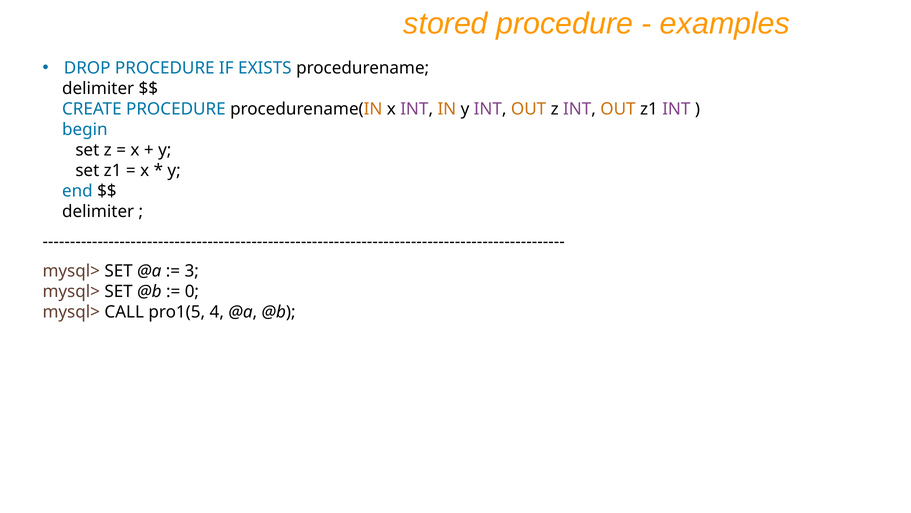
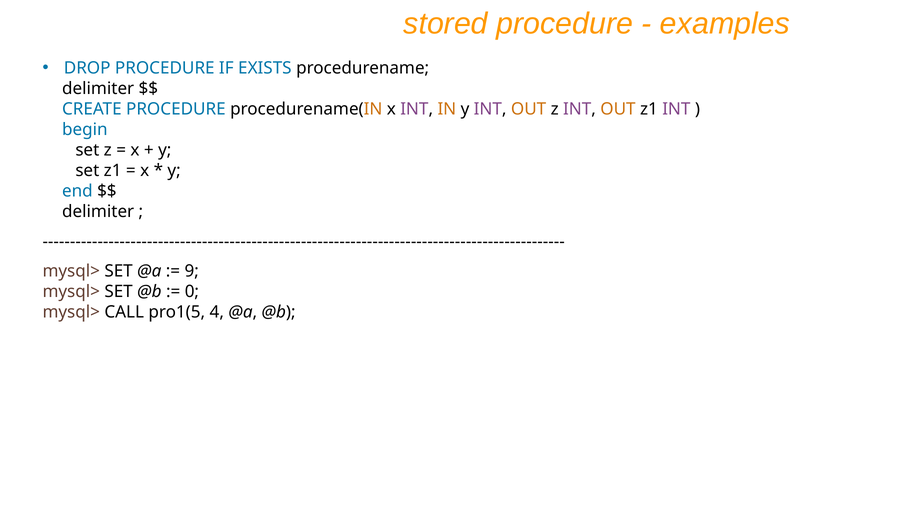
3: 3 -> 9
